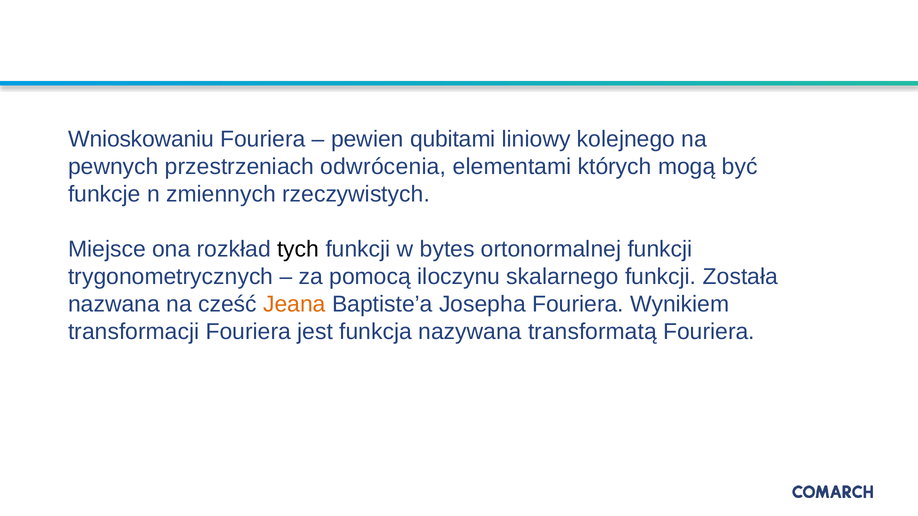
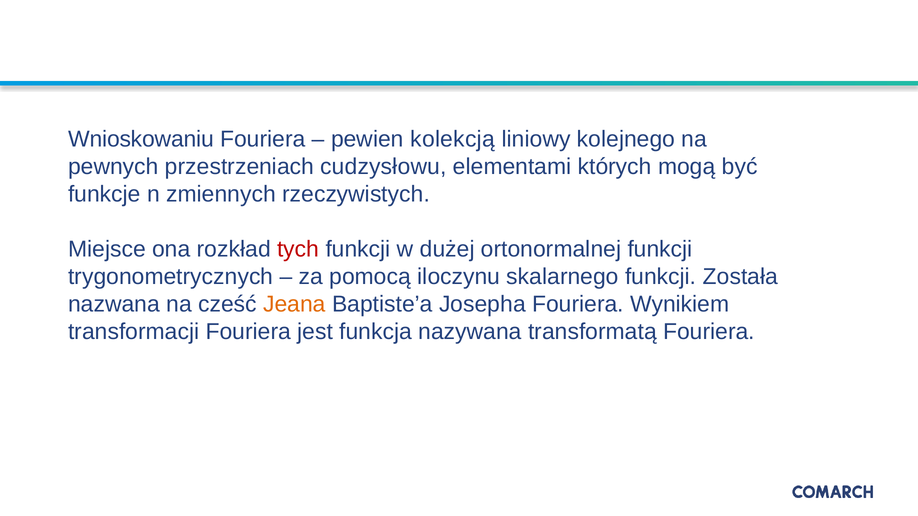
qubitami: qubitami -> kolekcją
odwrócenia: odwrócenia -> cudzysłowu
tych colour: black -> red
bytes: bytes -> dużej
